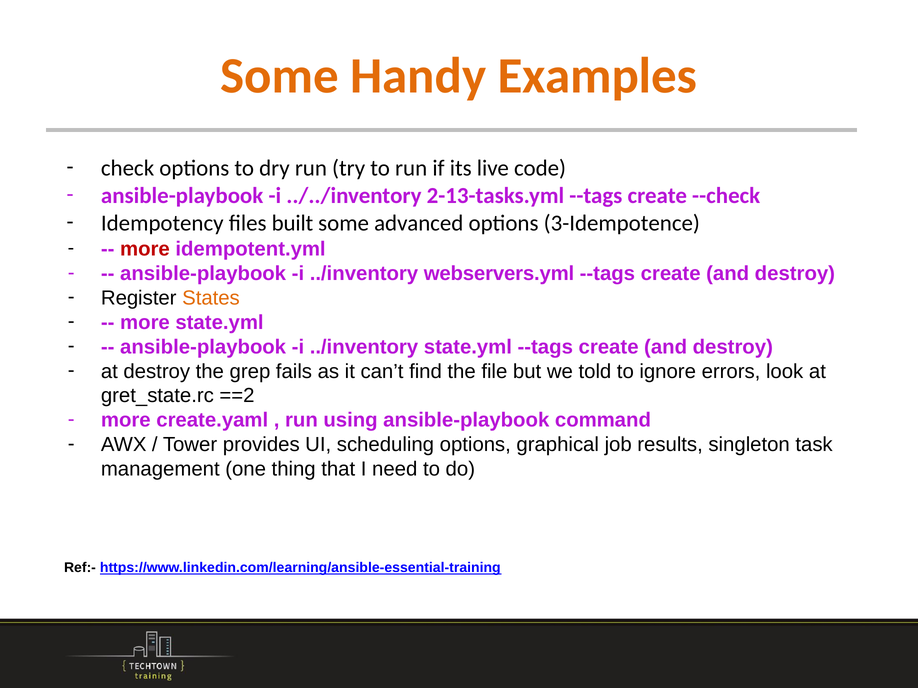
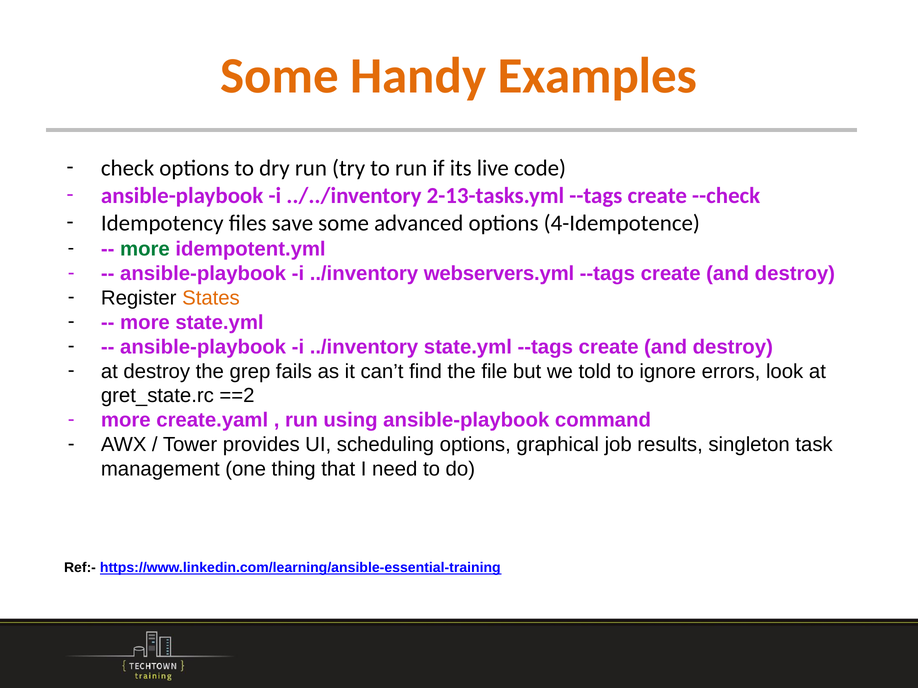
built: built -> save
3-Idempotence: 3-Idempotence -> 4-Idempotence
more at (145, 249) colour: red -> green
